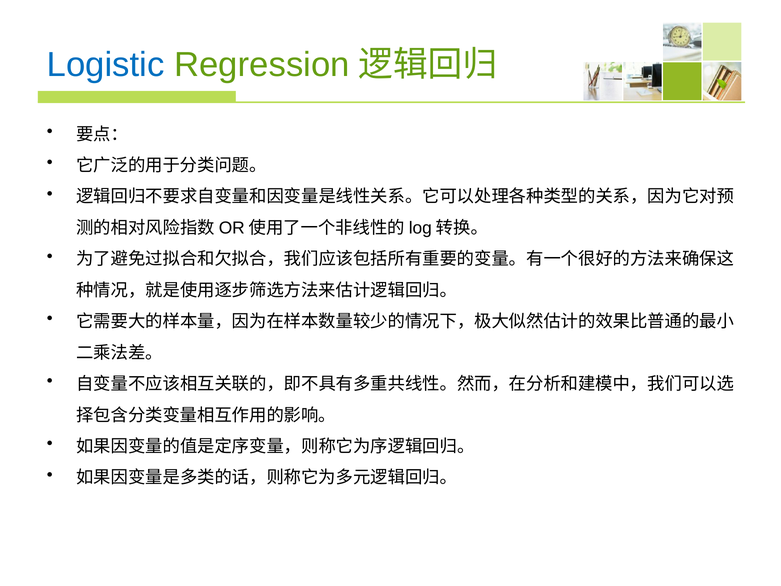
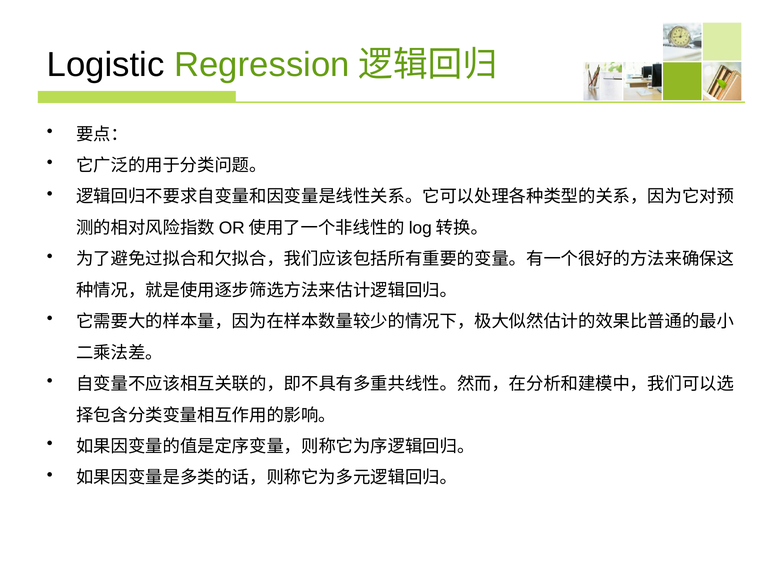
Logistic colour: blue -> black
